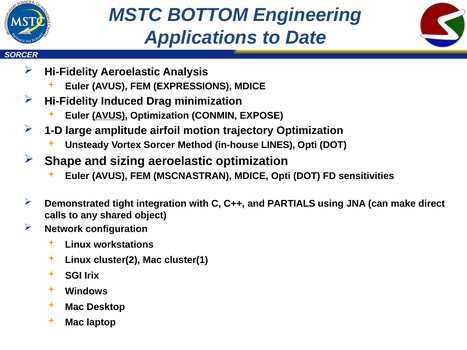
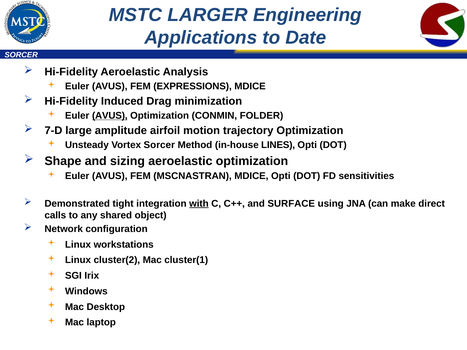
BOTTOM: BOTTOM -> LARGER
EXPOSE: EXPOSE -> FOLDER
1-D: 1-D -> 7-D
with underline: none -> present
PARTIALS: PARTIALS -> SURFACE
